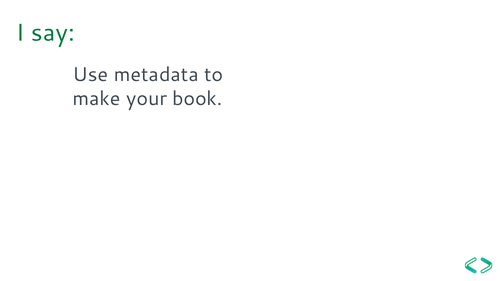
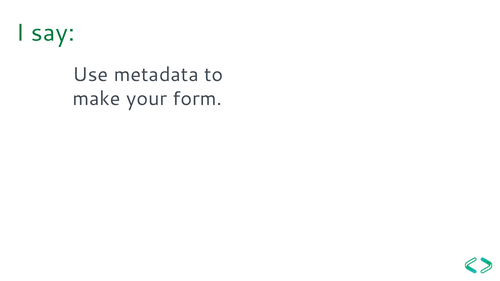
book: book -> form
